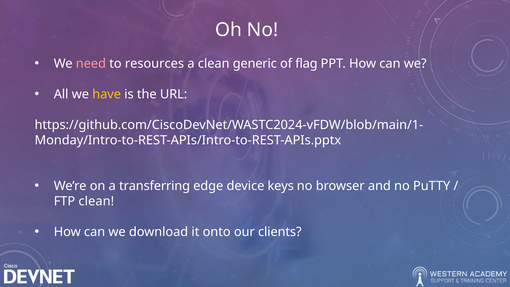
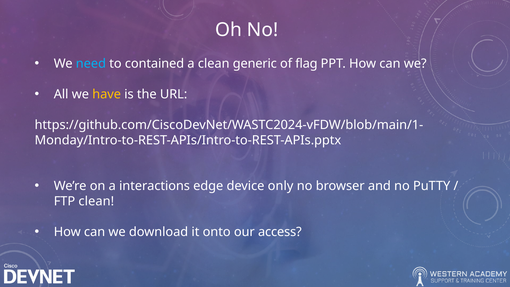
need colour: pink -> light blue
resources: resources -> contained
transferring: transferring -> interactions
keys: keys -> only
clients: clients -> access
